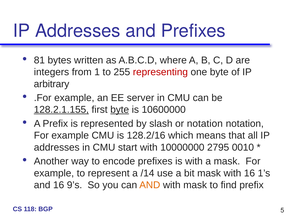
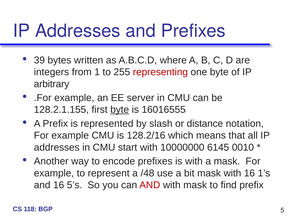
81: 81 -> 39
128.2.1.155 underline: present -> none
10600000: 10600000 -> 16016555
or notation: notation -> distance
2795: 2795 -> 6145
/14: /14 -> /48
9’s: 9’s -> 5’s
AND at (150, 185) colour: orange -> red
